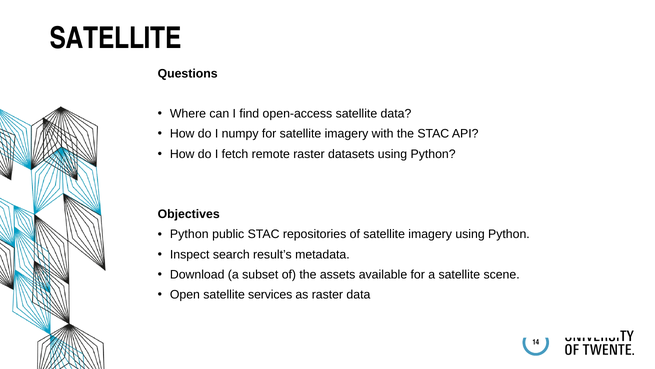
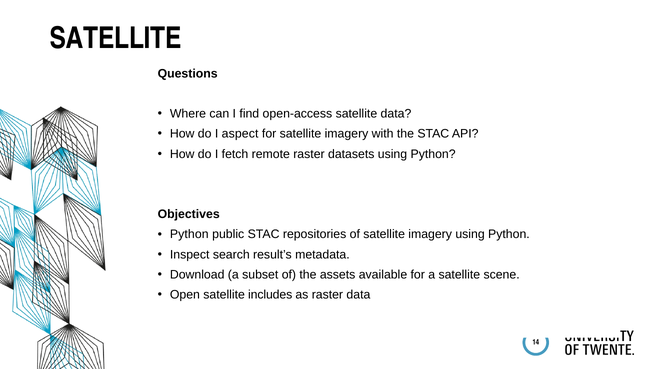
numpy: numpy -> aspect
services: services -> includes
